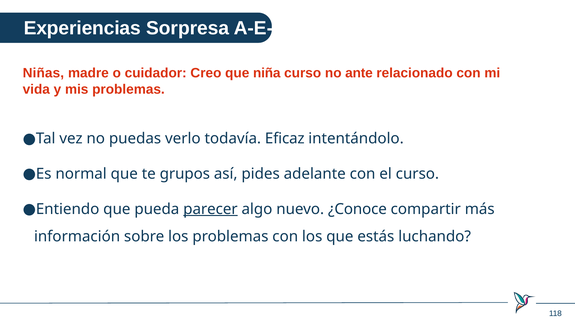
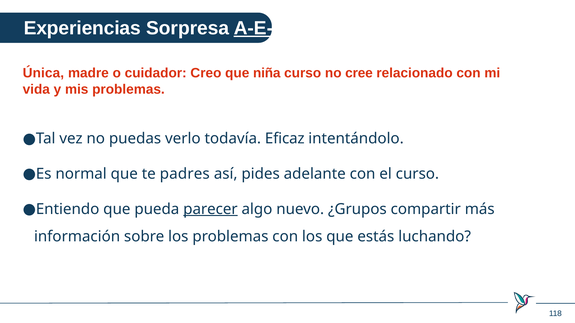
A-E-C-P underline: none -> present
Niñas: Niñas -> Única
ante: ante -> cree
grupos: grupos -> padres
¿Conoce: ¿Conoce -> ¿Grupos
